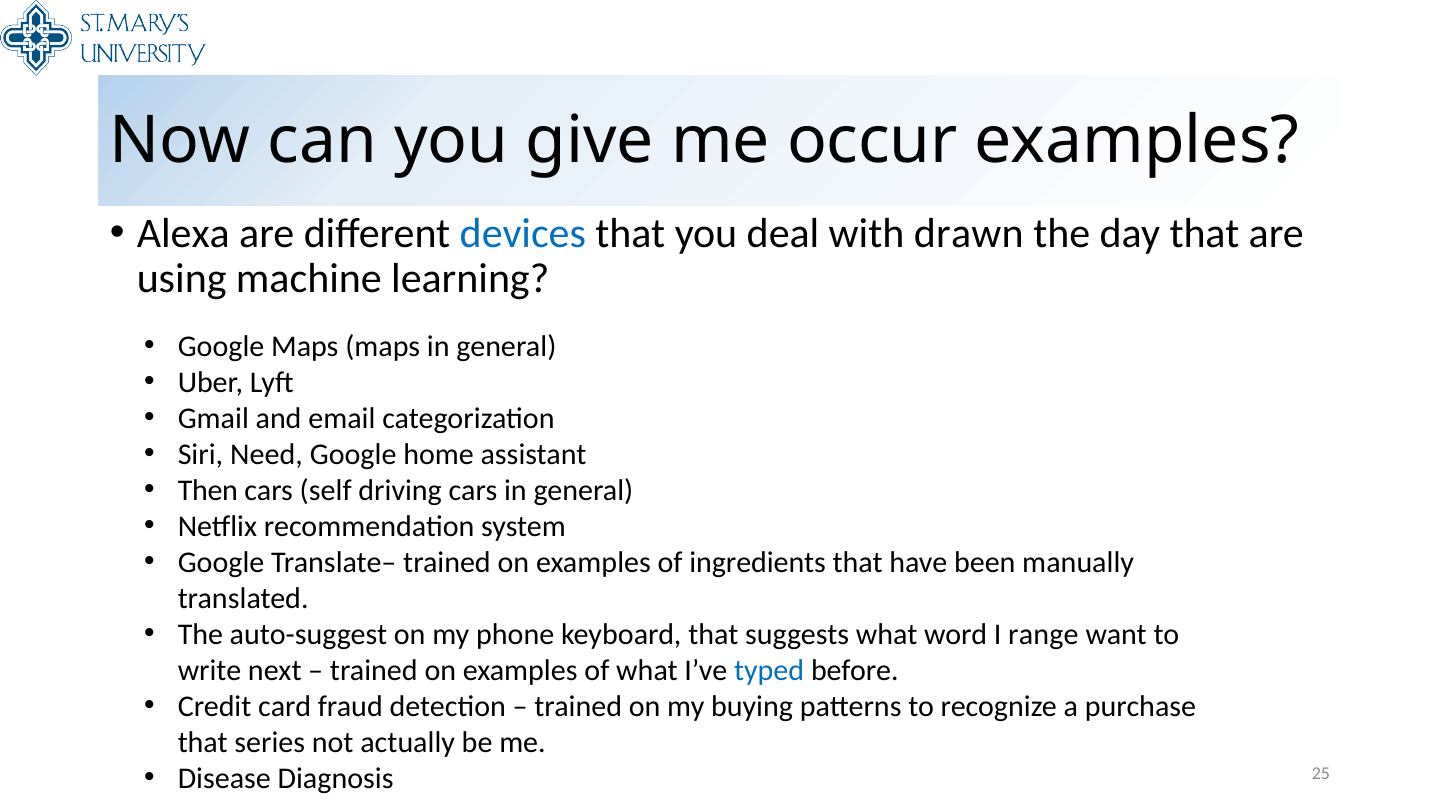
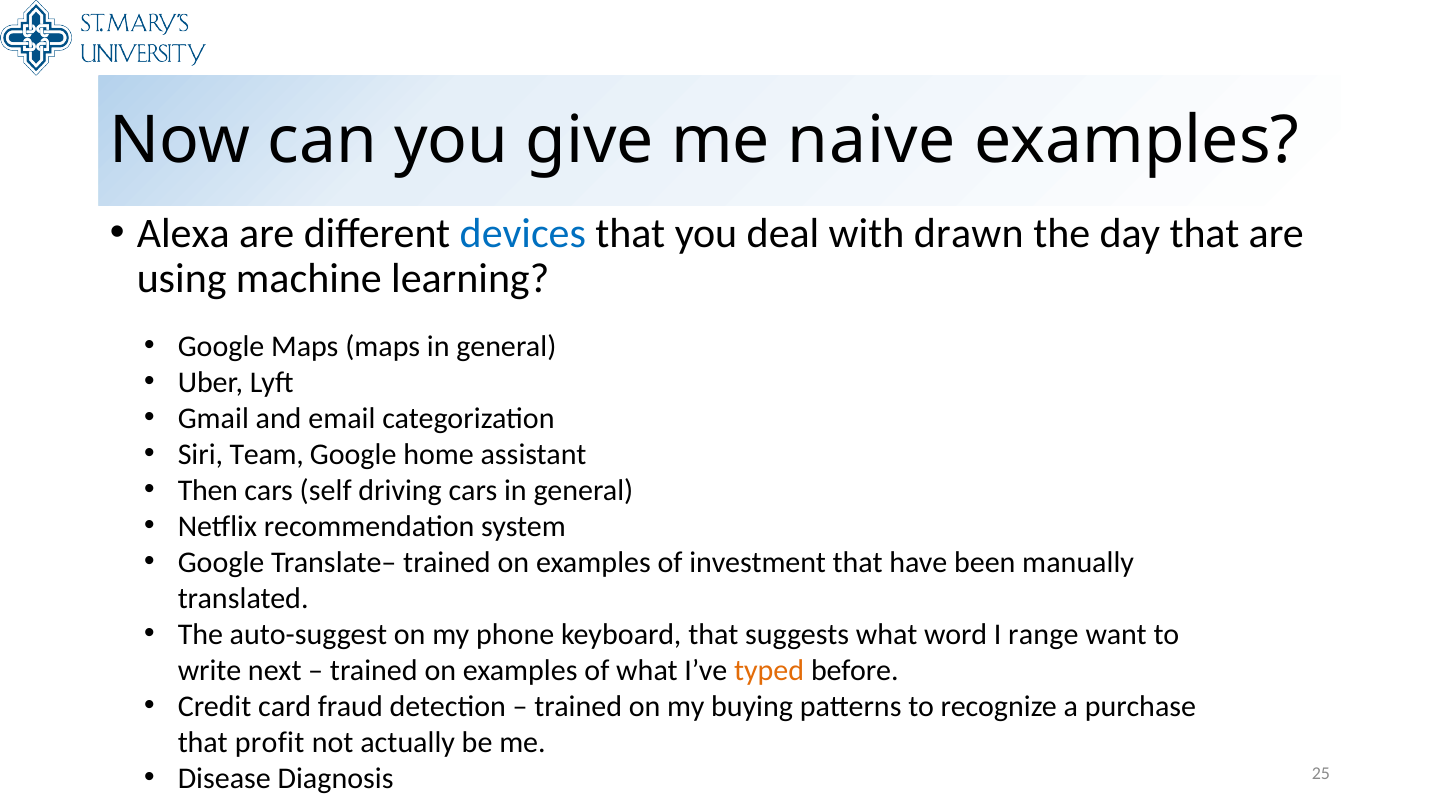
occur: occur -> naive
Need: Need -> Team
ingredients: ingredients -> investment
typed colour: blue -> orange
series: series -> profit
